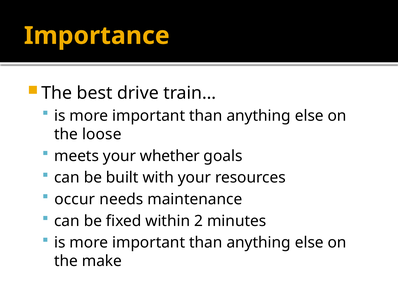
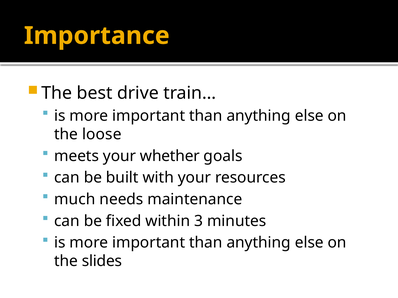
occur: occur -> much
2: 2 -> 3
make: make -> slides
